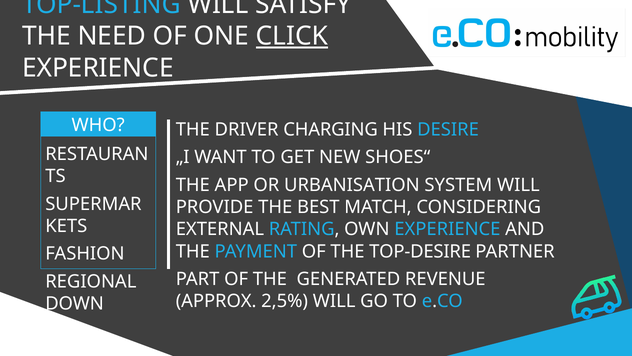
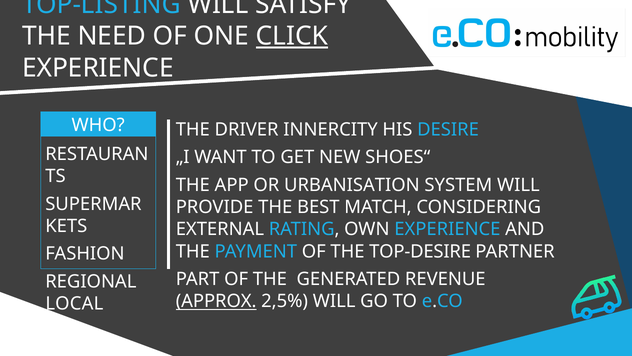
CHARGING: CHARGING -> INNERCITY
APPROX underline: none -> present
DOWN: DOWN -> LOCAL
